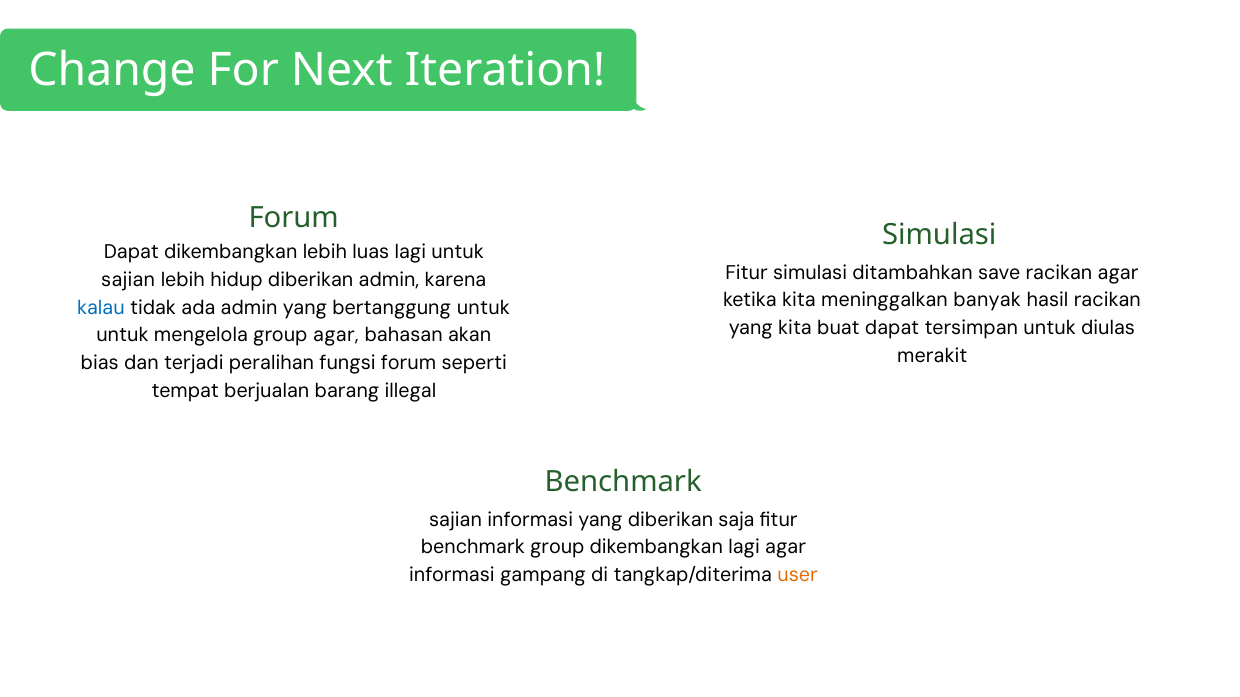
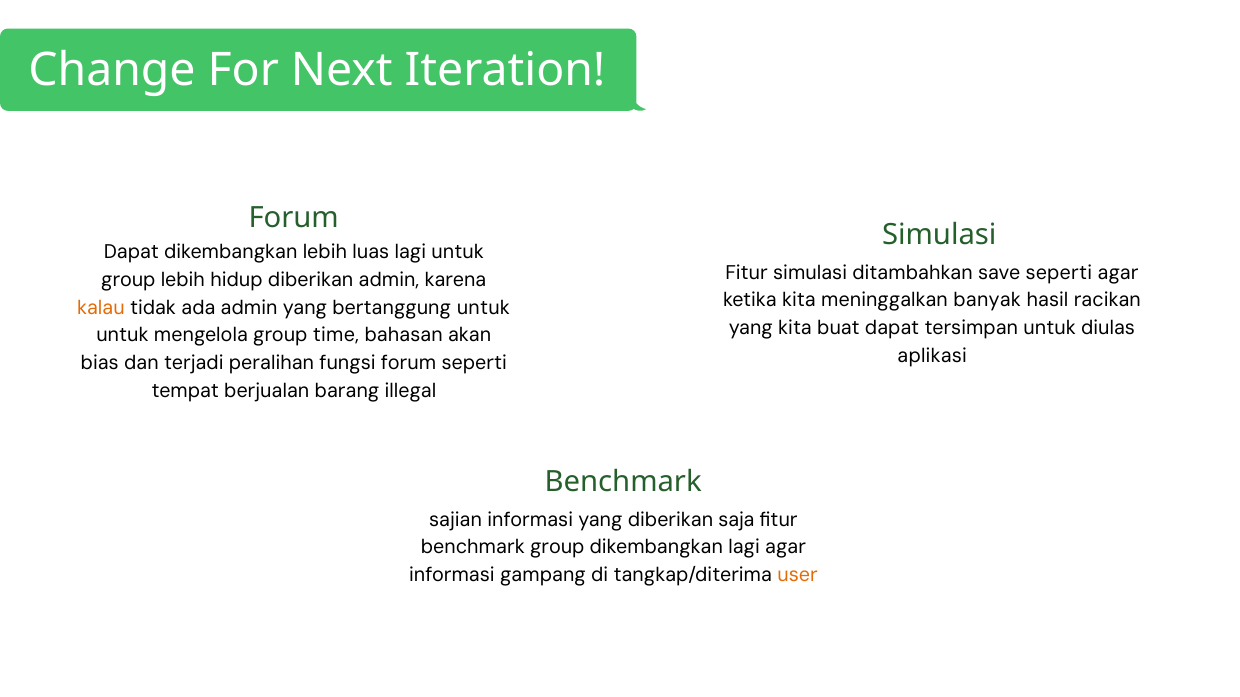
save racikan: racikan -> seperti
sajian at (128, 280): sajian -> group
kalau colour: blue -> orange
group agar: agar -> time
merakit: merakit -> aplikasi
